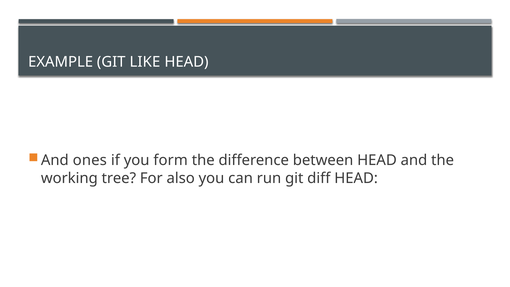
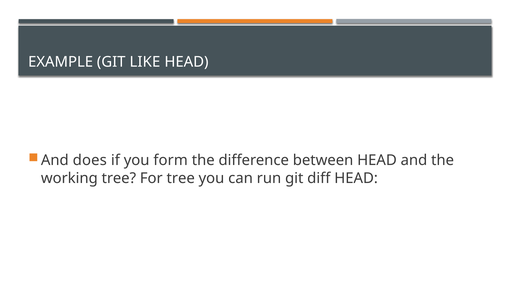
ones: ones -> does
For also: also -> tree
